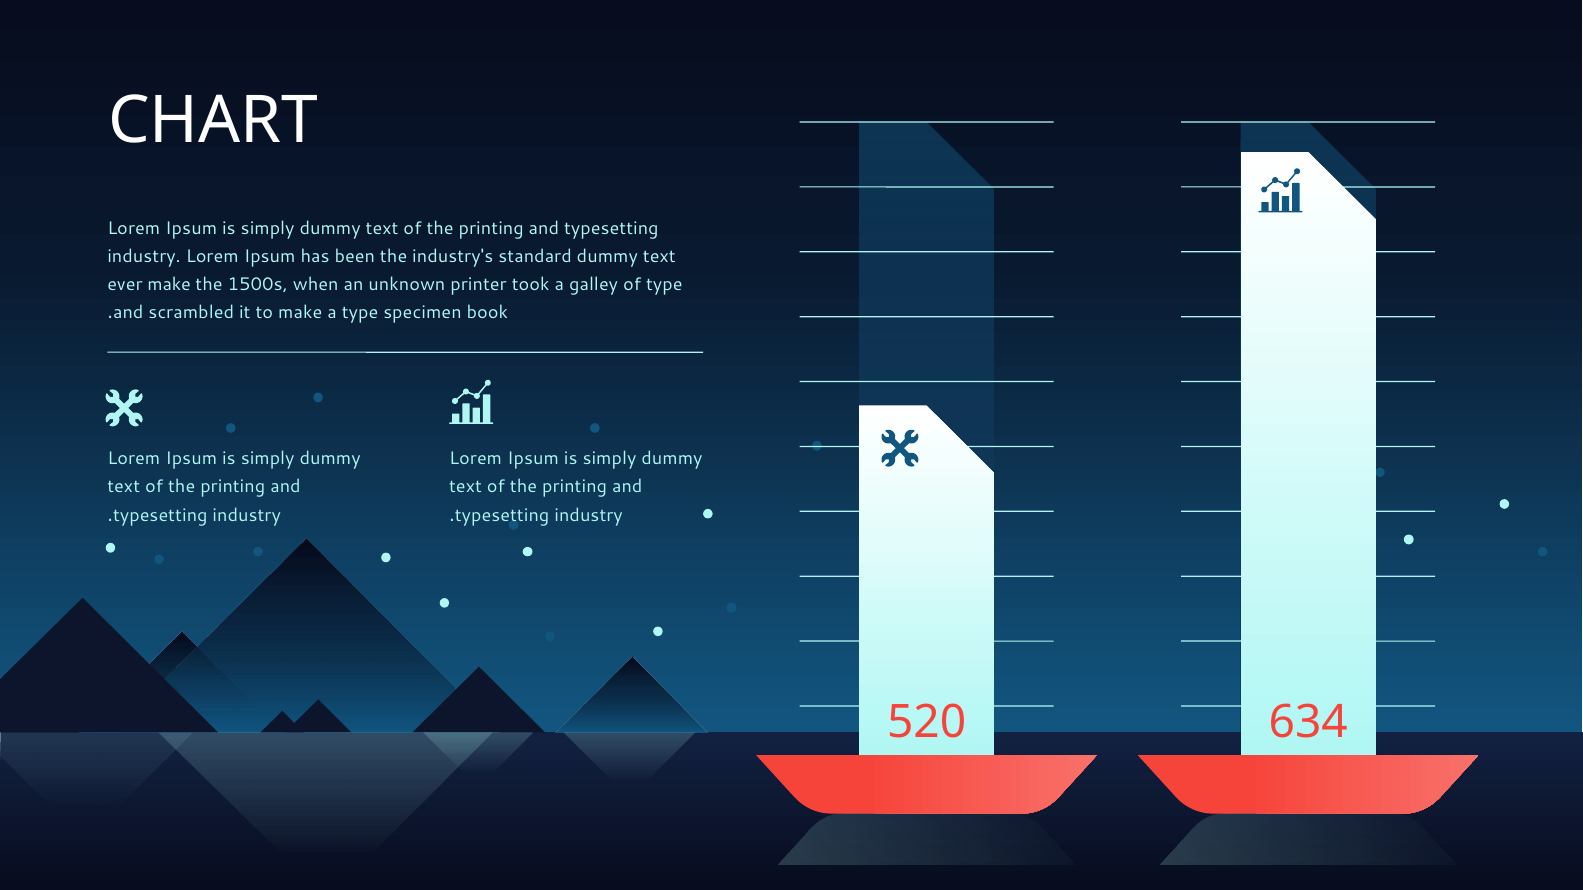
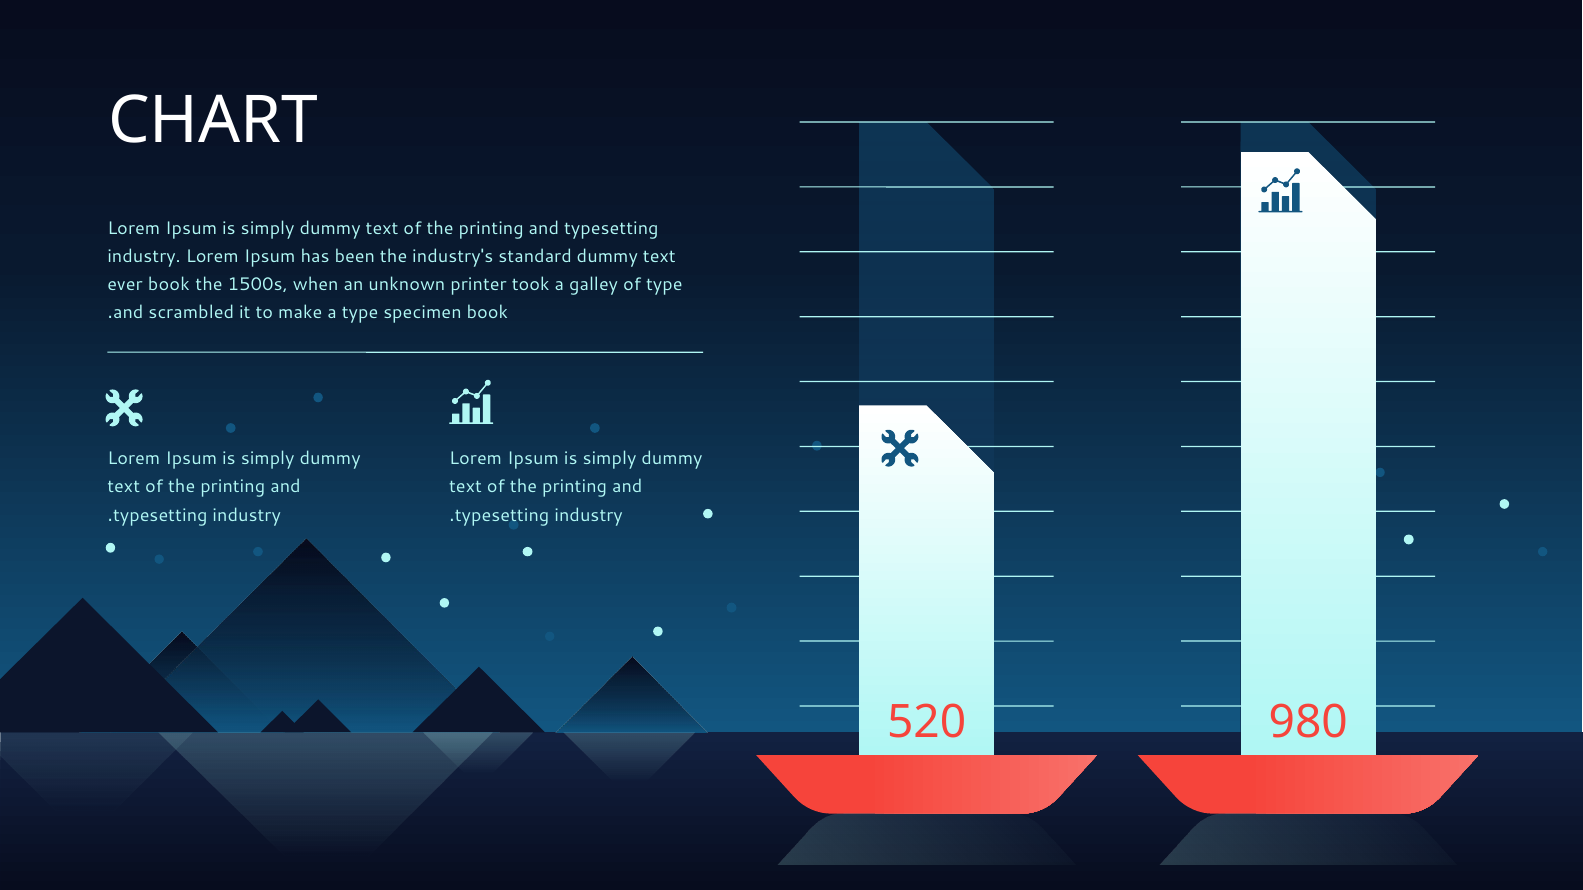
ever make: make -> book
634: 634 -> 980
